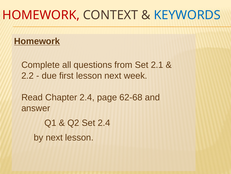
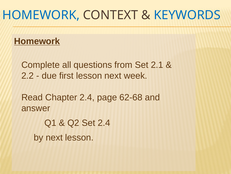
HOMEWORK at (41, 15) colour: red -> blue
